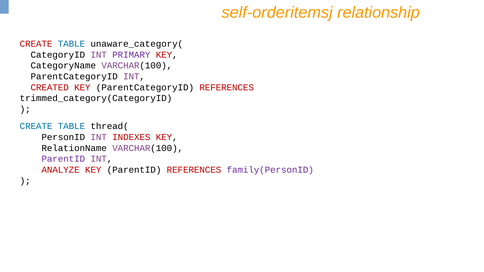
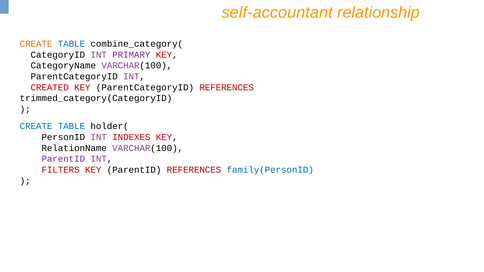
self-orderitemsj: self-orderitemsj -> self-accountant
CREATE at (36, 44) colour: red -> orange
unaware_category(: unaware_category( -> combine_category(
thread(: thread( -> holder(
ANALYZE: ANALYZE -> FILTERS
family(PersonID colour: purple -> blue
